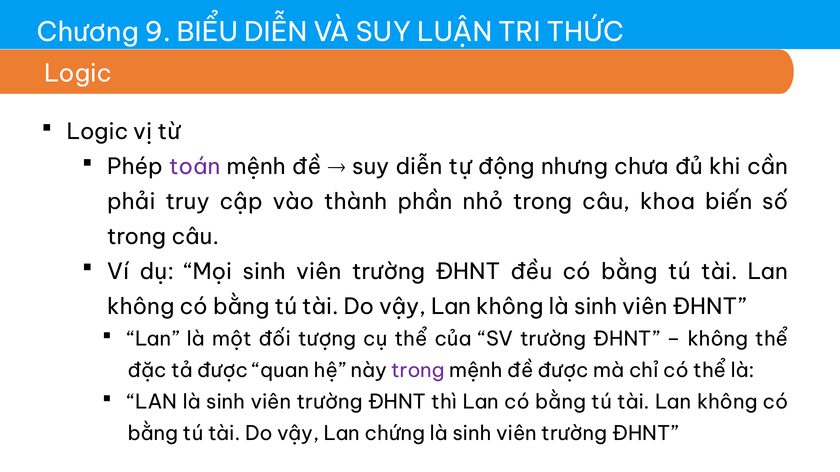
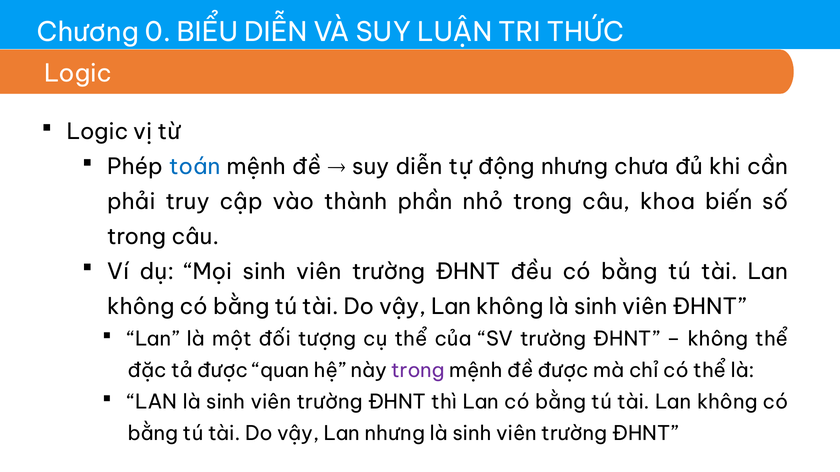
9: 9 -> 0
toán colour: purple -> blue
Lan chứng: chứng -> nhưng
